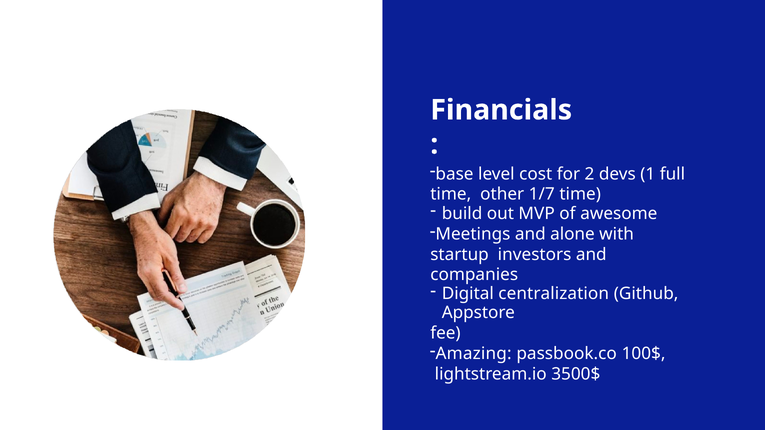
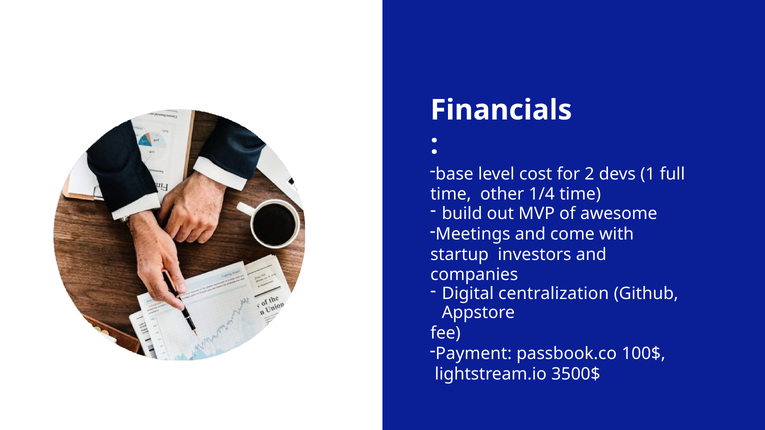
1/7: 1/7 -> 1/4
alone: alone -> come
Amazing: Amazing -> Payment
